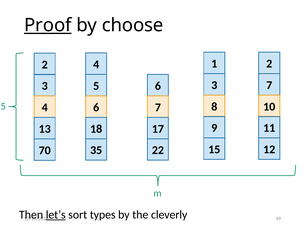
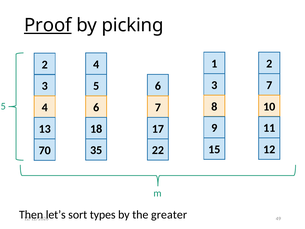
choose: choose -> picking
let’s underline: present -> none
cleverly: cleverly -> greater
